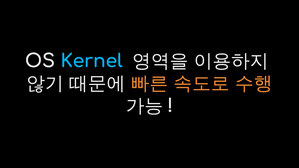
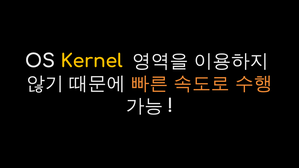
Kernel colour: light blue -> yellow
